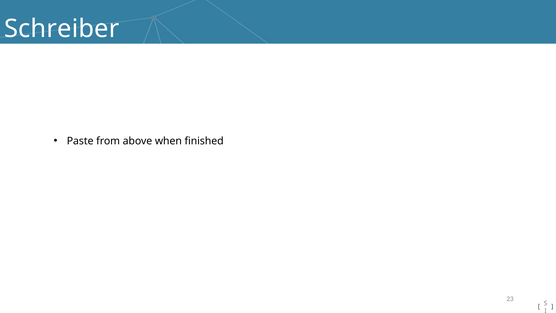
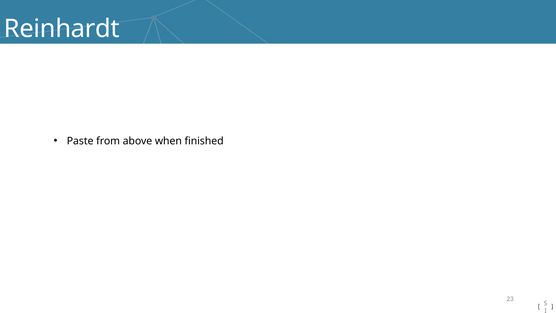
Schreiber: Schreiber -> Reinhardt
